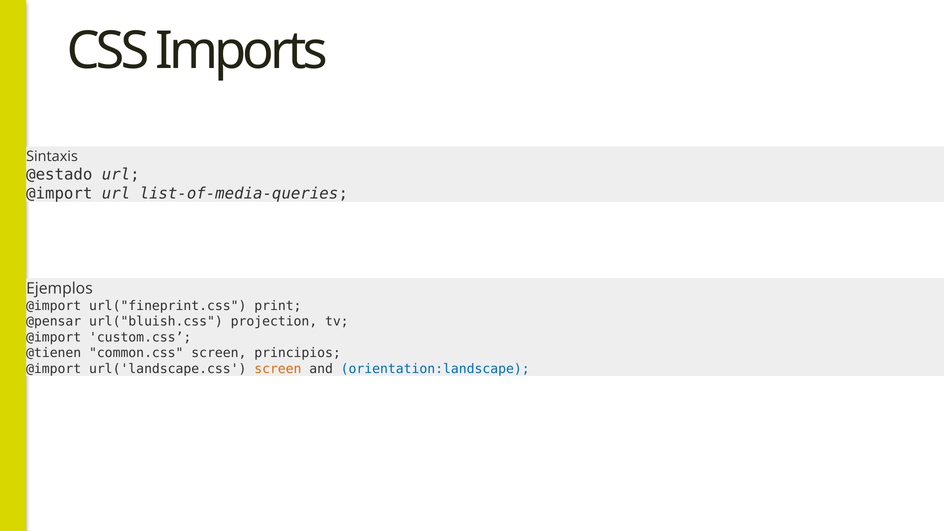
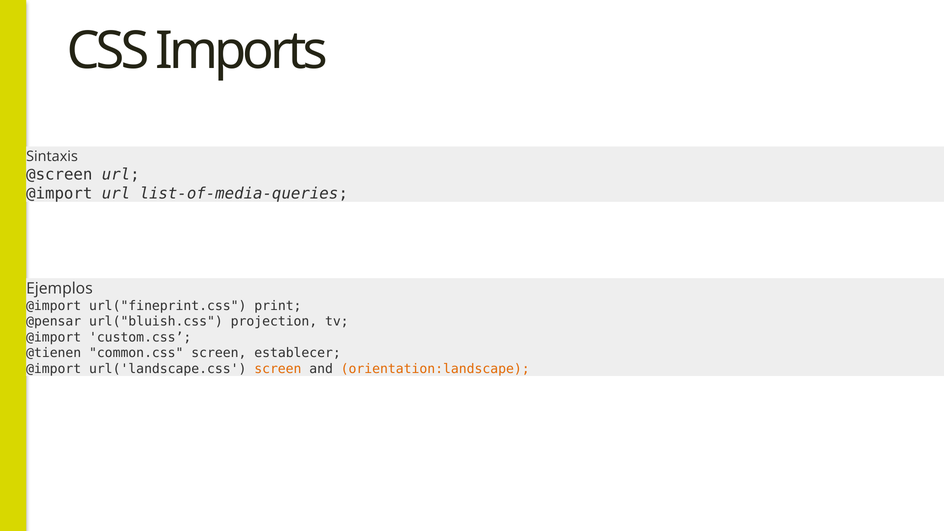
@estado: @estado -> @screen
principios: principios -> establecer
orientation:landscape colour: blue -> orange
